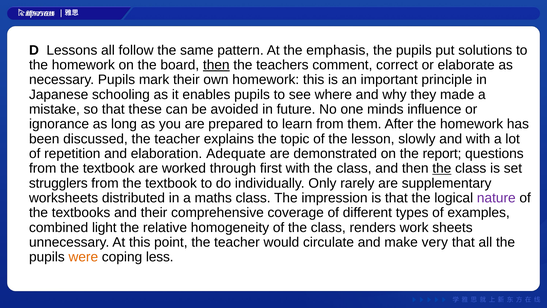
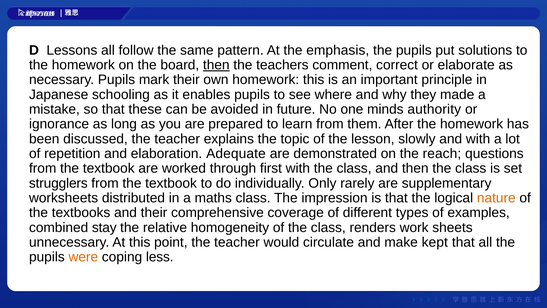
influence: influence -> authority
report: report -> reach
the at (442, 168) underline: present -> none
nature colour: purple -> orange
light: light -> stay
very: very -> kept
